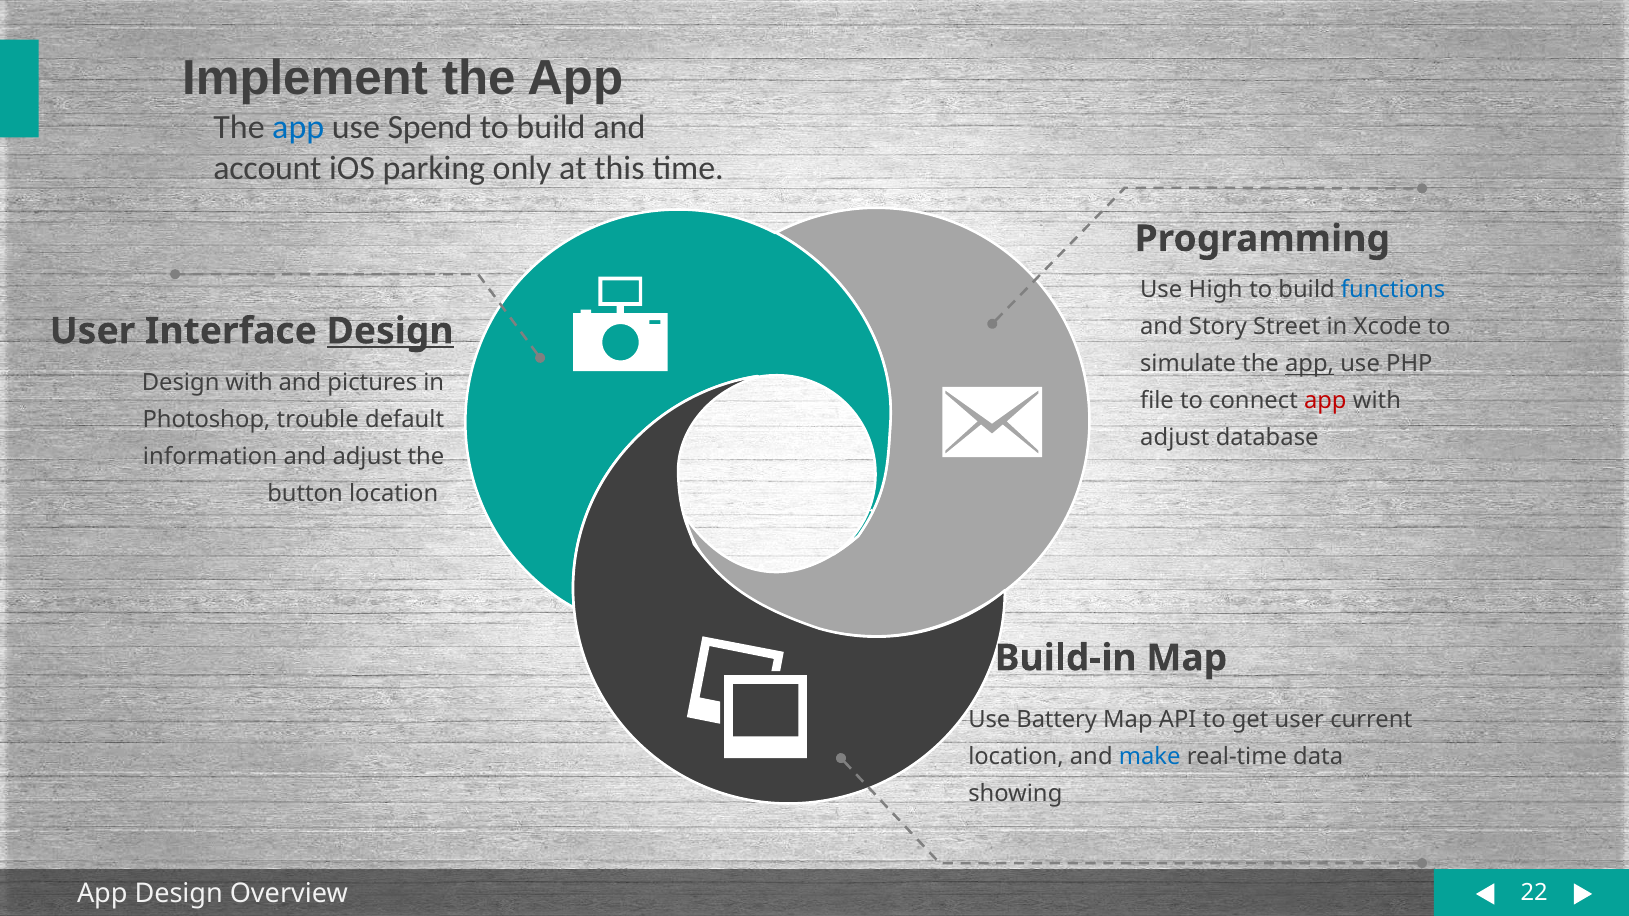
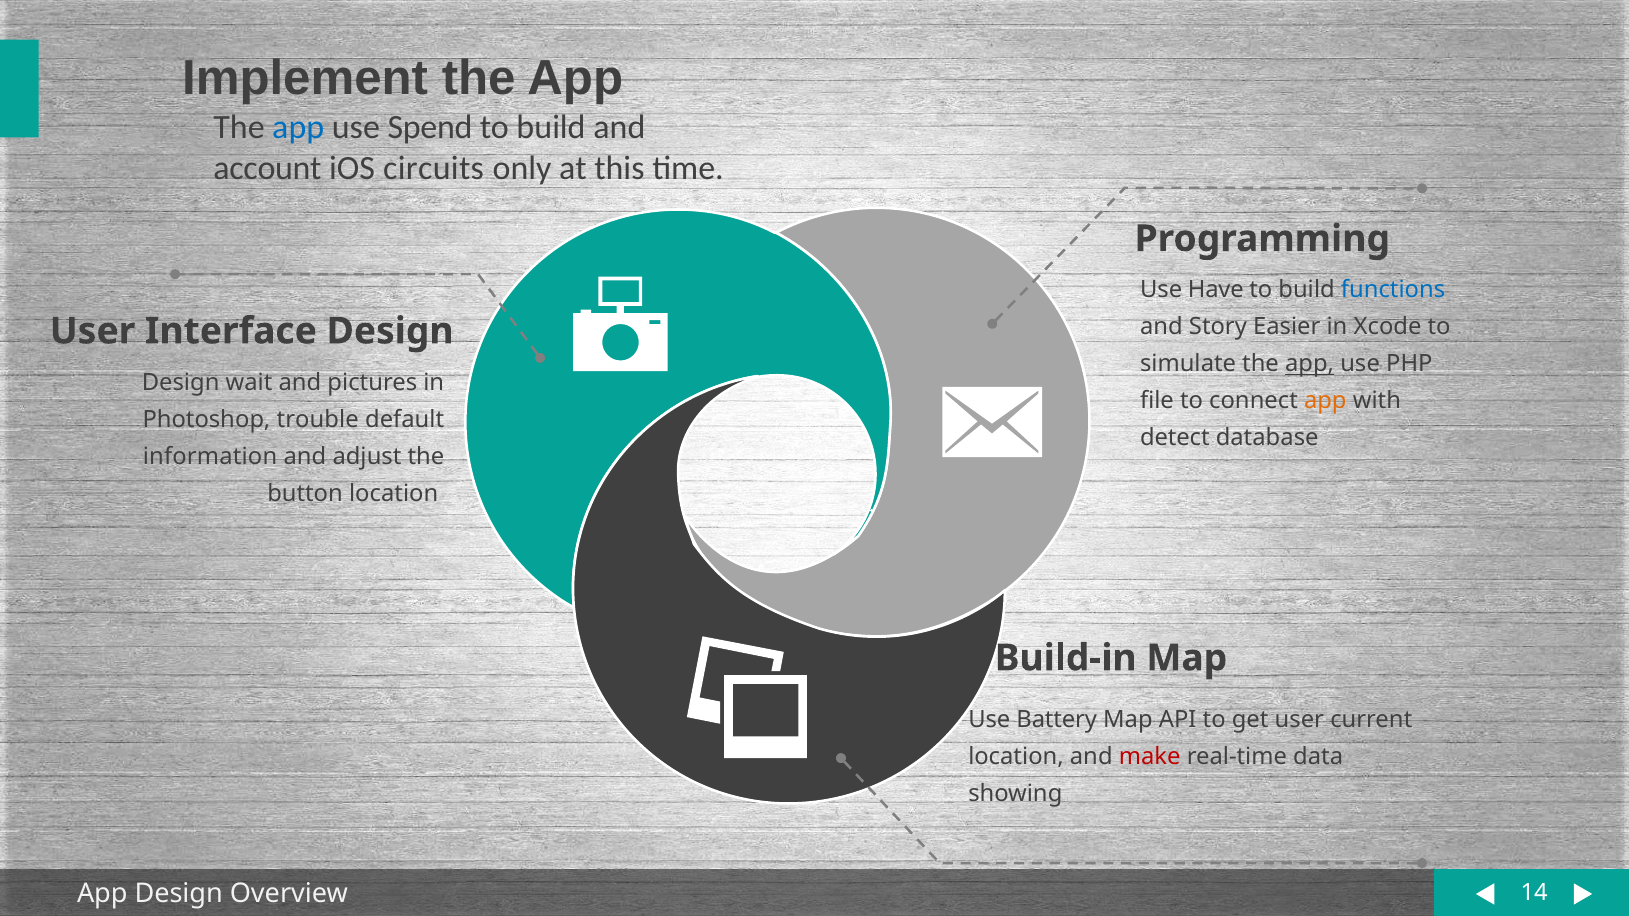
parking: parking -> circuits
High: High -> Have
Street: Street -> Easier
Design at (390, 331) underline: present -> none
Design with: with -> wait
app at (1325, 401) colour: red -> orange
adjust at (1175, 438): adjust -> detect
make colour: blue -> red
22: 22 -> 14
